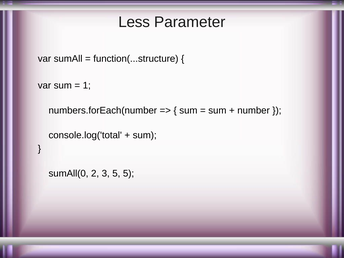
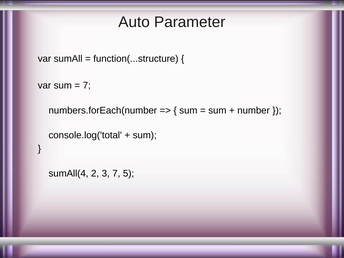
Less: Less -> Auto
1 at (87, 86): 1 -> 7
sumAll(0: sumAll(0 -> sumAll(4
3 5: 5 -> 7
